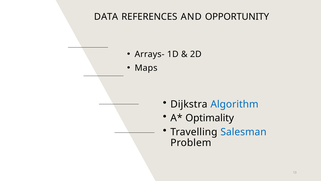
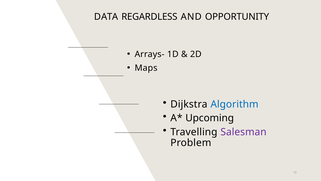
REFERENCES: REFERENCES -> REGARDLESS
Optimality: Optimality -> Upcoming
Salesman colour: blue -> purple
